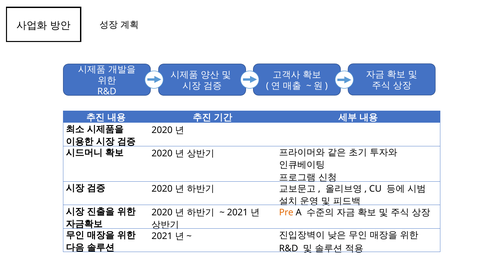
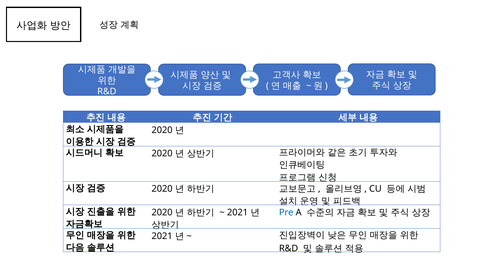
Pre colour: orange -> blue
